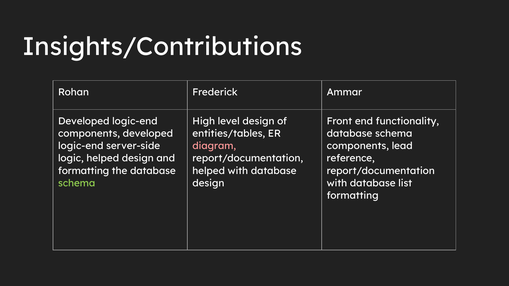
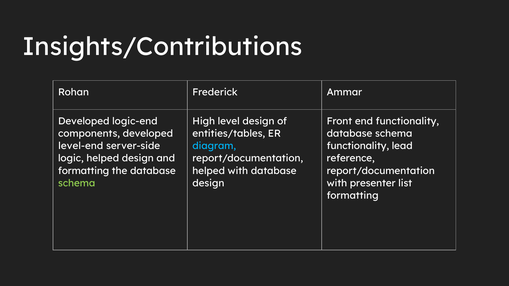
logic-end at (81, 146): logic-end -> level-end
diagram colour: pink -> light blue
components at (358, 146): components -> functionality
database at (373, 183): database -> presenter
